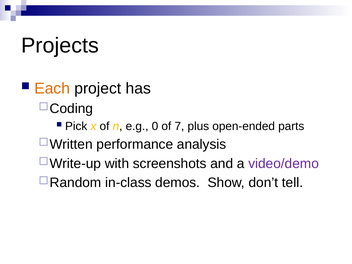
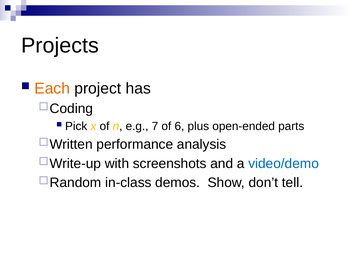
0: 0 -> 7
7: 7 -> 6
video/demo colour: purple -> blue
